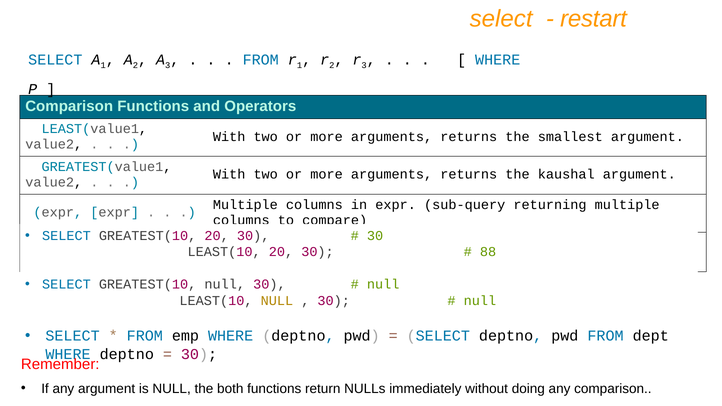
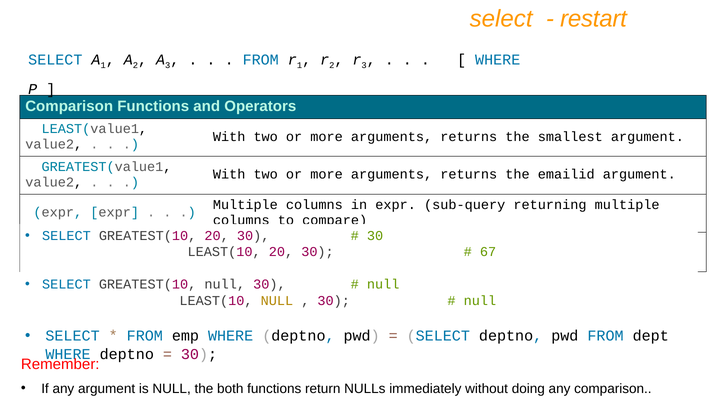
kaushal: kaushal -> emailid
88: 88 -> 67
